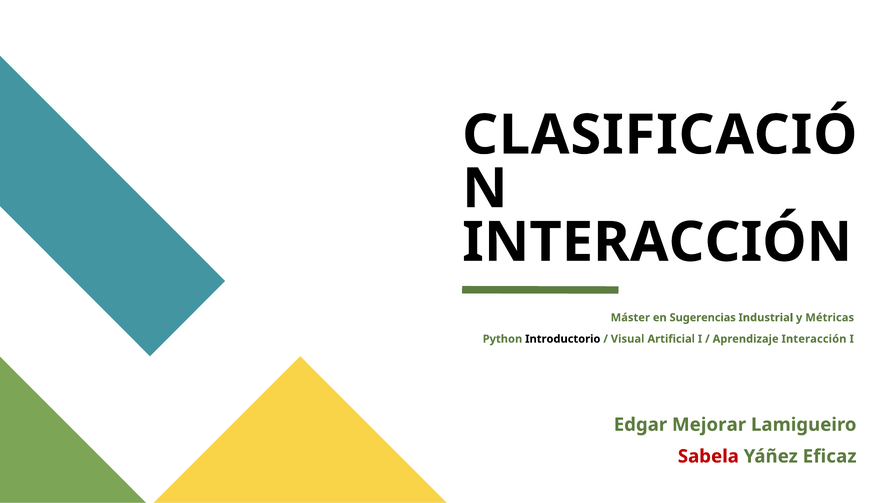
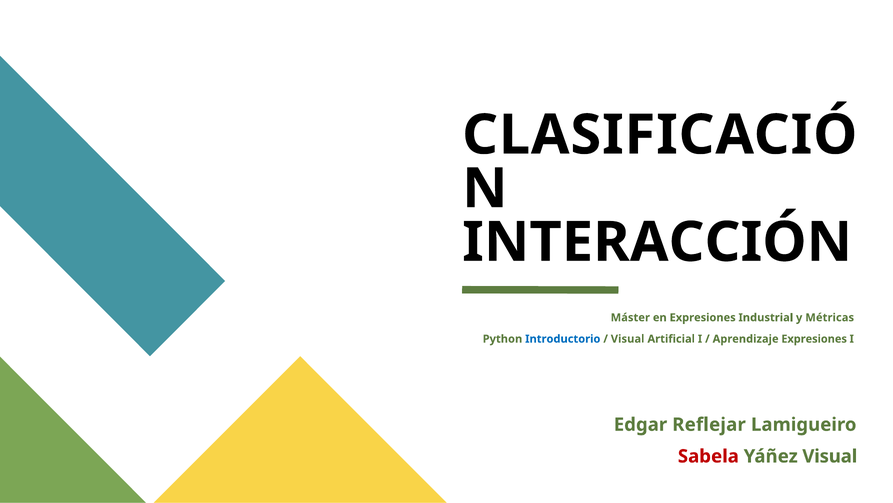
en Sugerencias: Sugerencias -> Expresiones
Introductorio colour: black -> blue
Aprendizaje Interacción: Interacción -> Expresiones
Mejorar: Mejorar -> Reflejar
Yáñez Eficaz: Eficaz -> Visual
